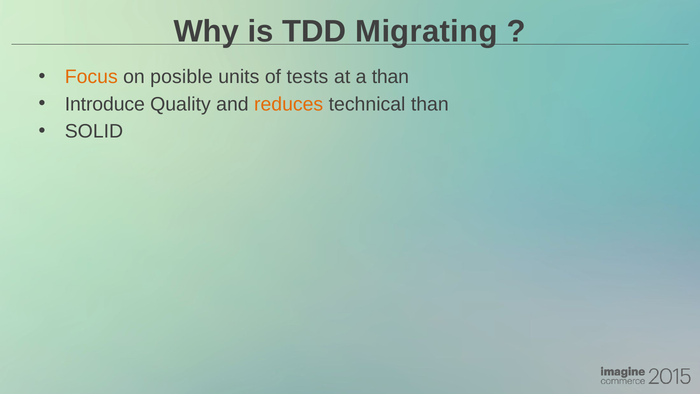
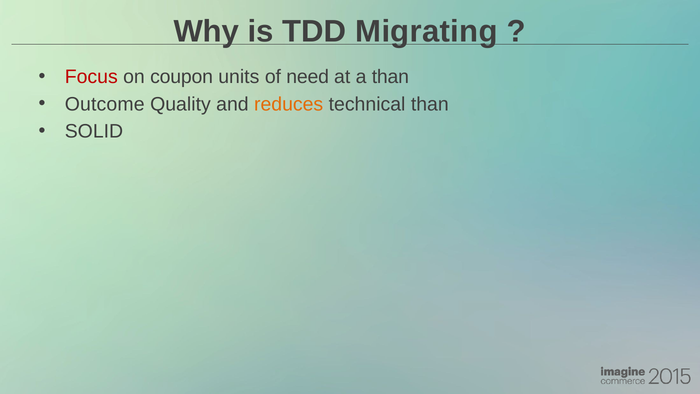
Focus colour: orange -> red
posible: posible -> coupon
tests: tests -> need
Introduce: Introduce -> Outcome
